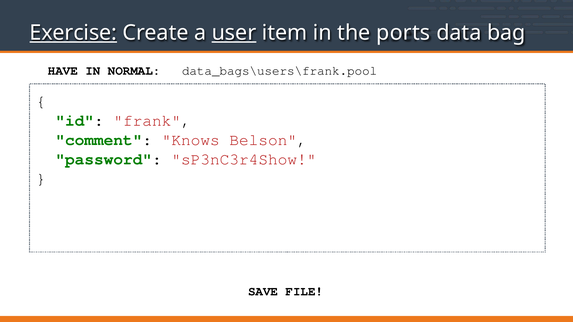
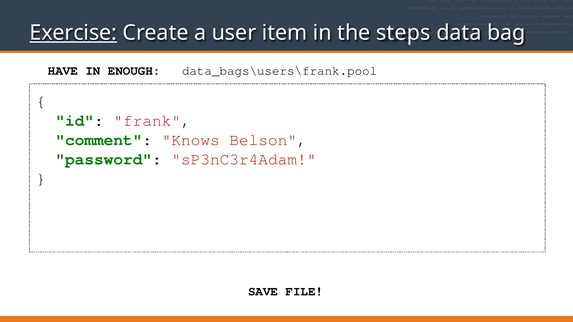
user underline: present -> none
ports: ports -> steps
NORMAL: NORMAL -> ENOUGH
sP3nC3r4Show: sP3nC3r4Show -> sP3nC3r4Adam
